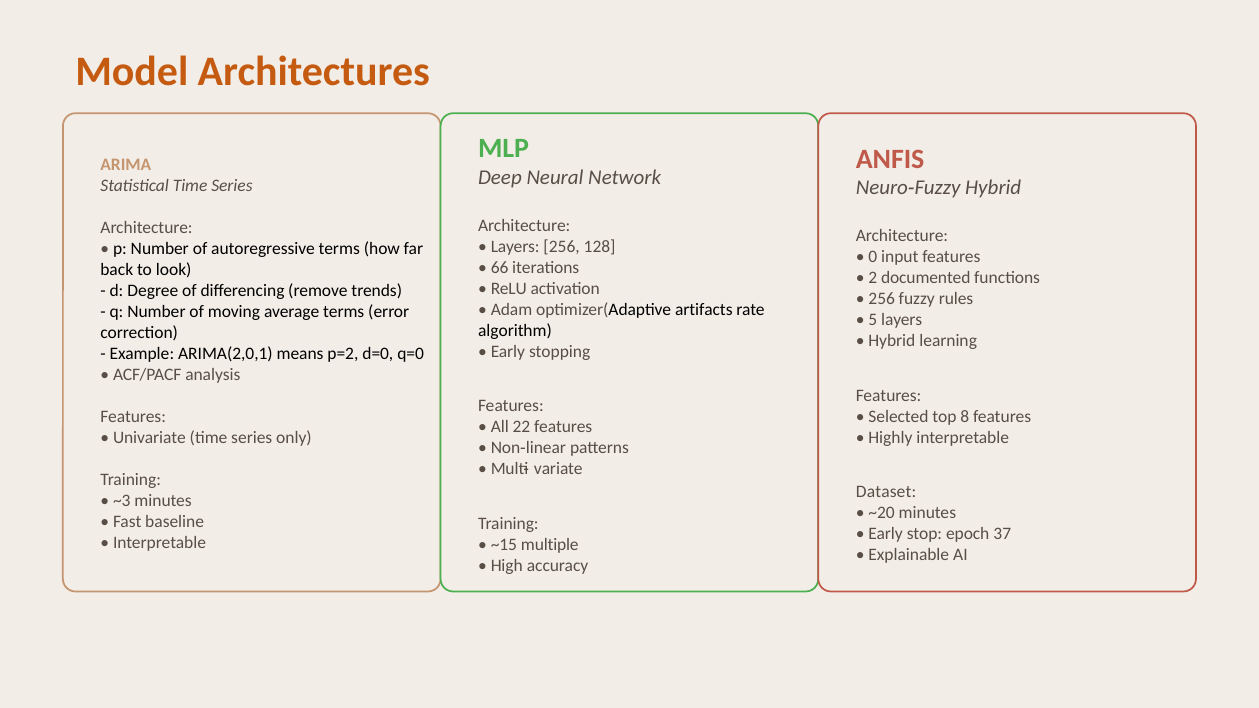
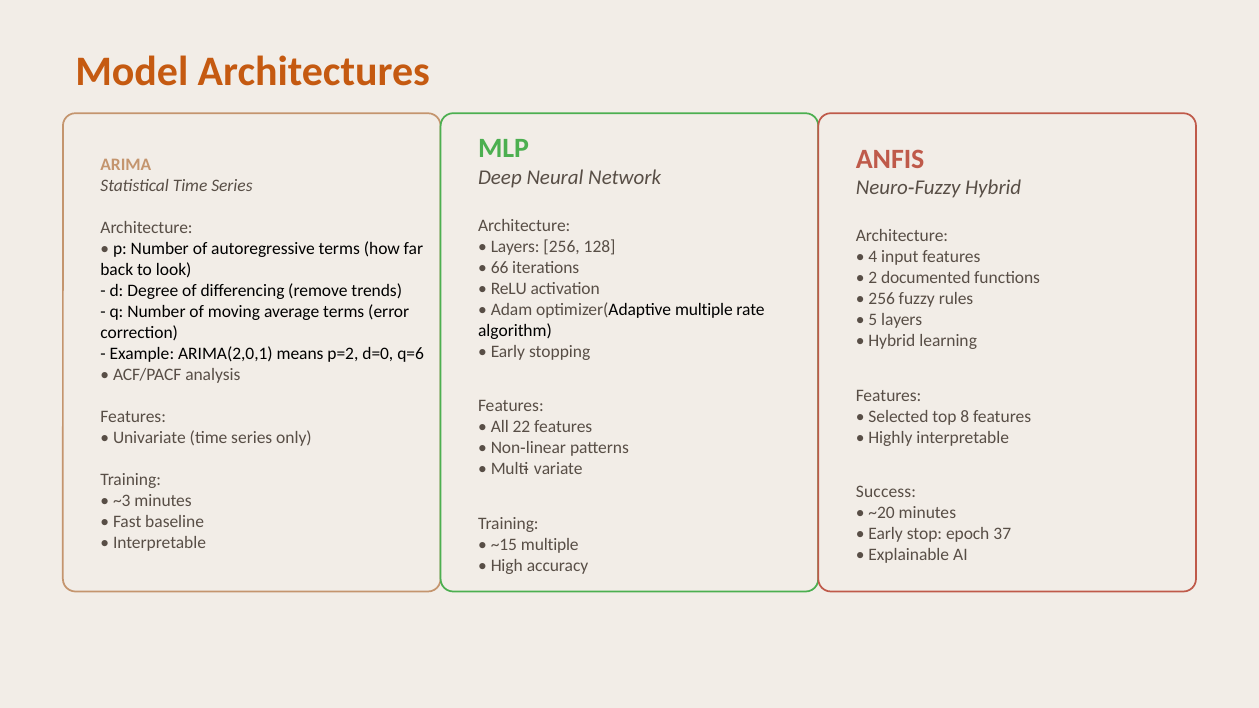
0: 0 -> 4
optimizer(Adaptive artifacts: artifacts -> multiple
q=0: q=0 -> q=6
Dataset: Dataset -> Success
